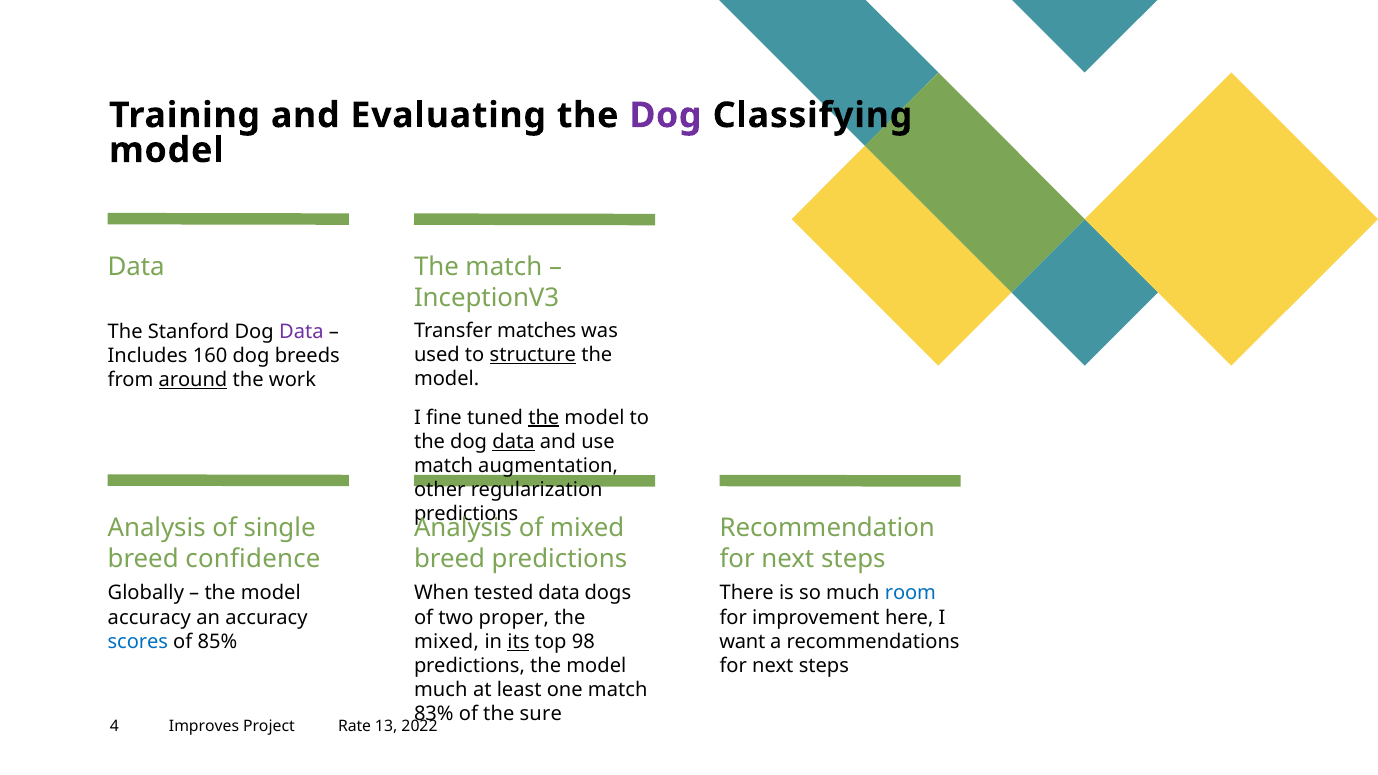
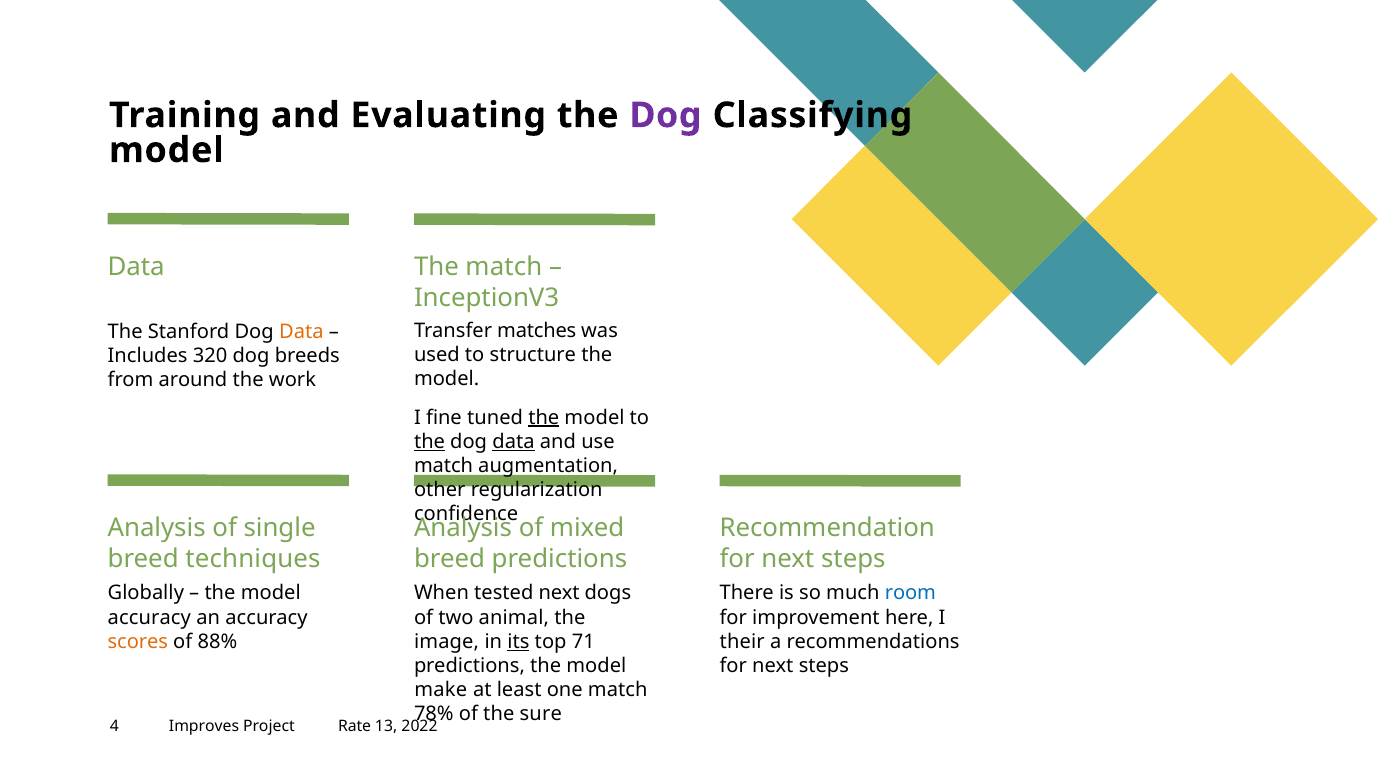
Data at (301, 332) colour: purple -> orange
structure underline: present -> none
160: 160 -> 320
around underline: present -> none
the at (430, 442) underline: none -> present
predictions at (466, 514): predictions -> confidence
confidence: confidence -> techniques
tested data: data -> next
proper: proper -> animal
scores colour: blue -> orange
85%: 85% -> 88%
mixed at (447, 642): mixed -> image
98: 98 -> 71
want: want -> their
much at (441, 690): much -> make
83%: 83% -> 78%
